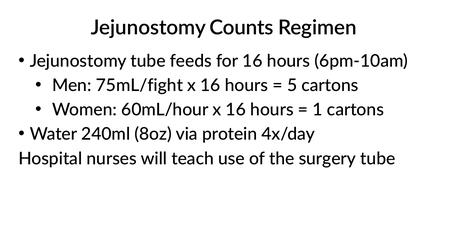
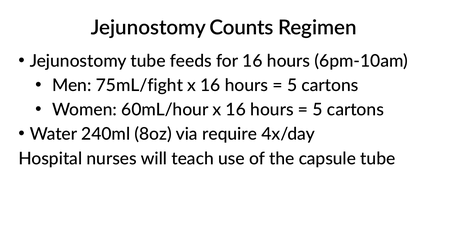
1 at (318, 110): 1 -> 5
protein: protein -> require
surgery: surgery -> capsule
